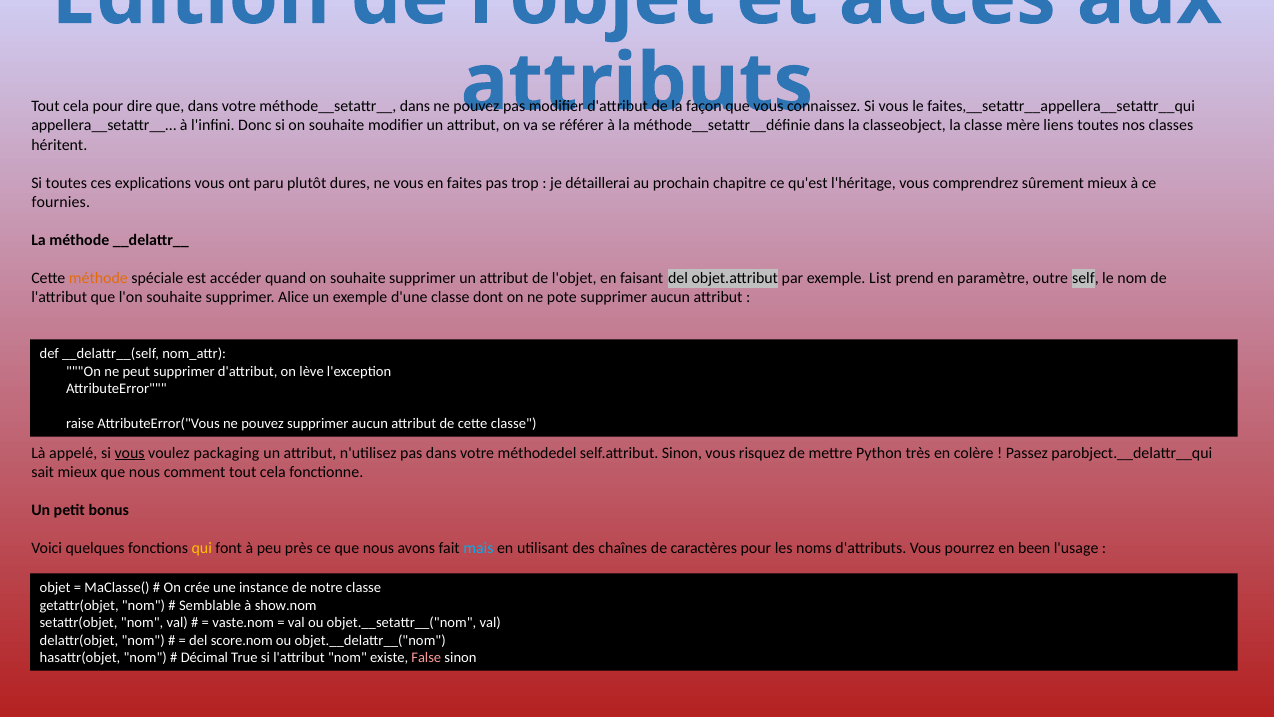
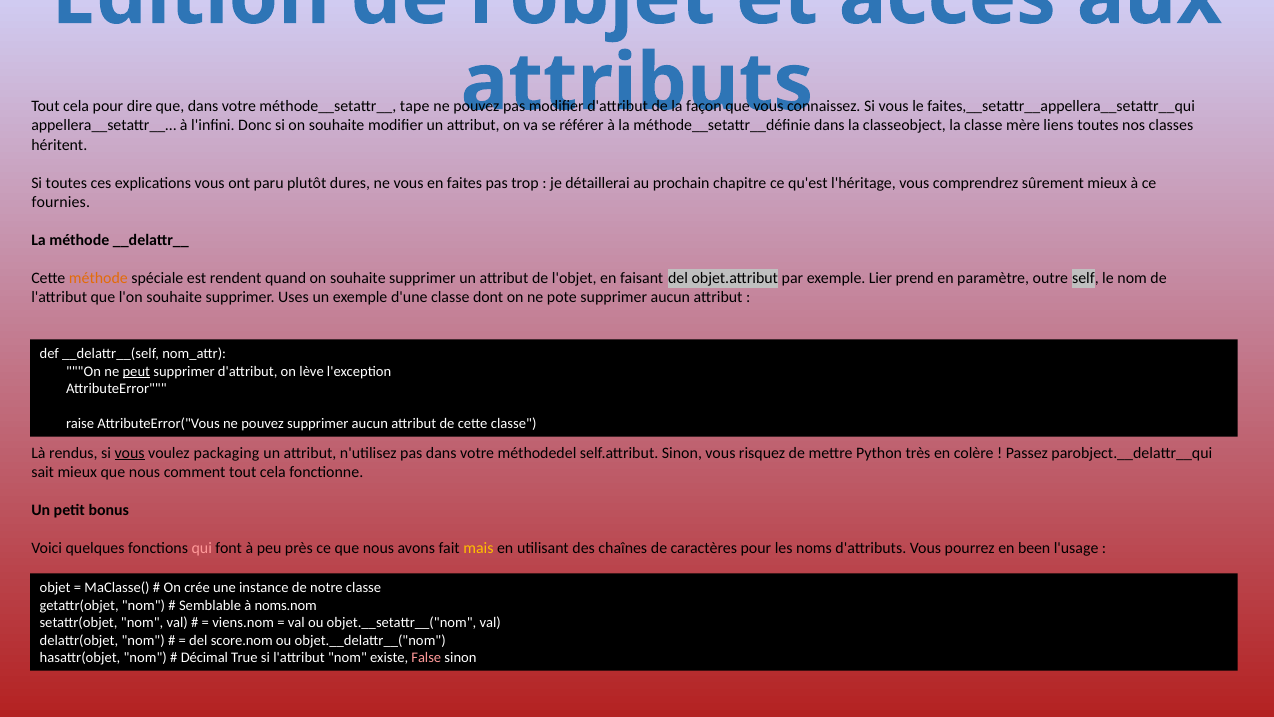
méthode__setattr__ dans: dans -> tape
accéder: accéder -> rendent
List: List -> Lier
Alice: Alice -> Uses
peut underline: none -> present
appelé: appelé -> rendus
qui colour: yellow -> pink
mais colour: light blue -> yellow
show.nom: show.nom -> noms.nom
vaste.nom: vaste.nom -> viens.nom
